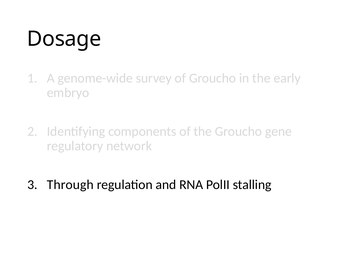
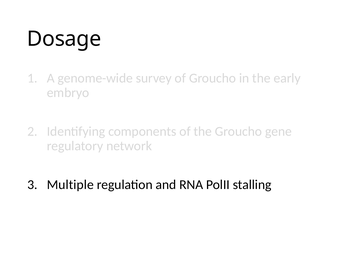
Through: Through -> Multiple
